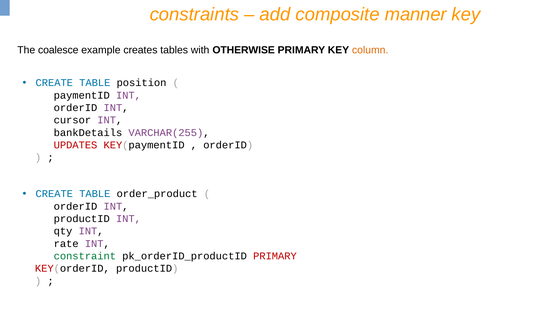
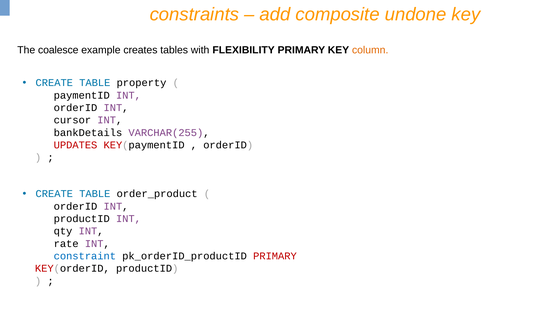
manner: manner -> undone
OTHERWISE: OTHERWISE -> FLEXIBILITY
position: position -> property
constraint colour: green -> blue
